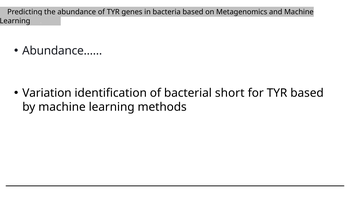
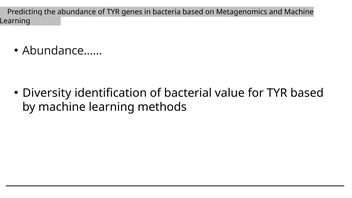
Variation: Variation -> Diversity
short: short -> value
